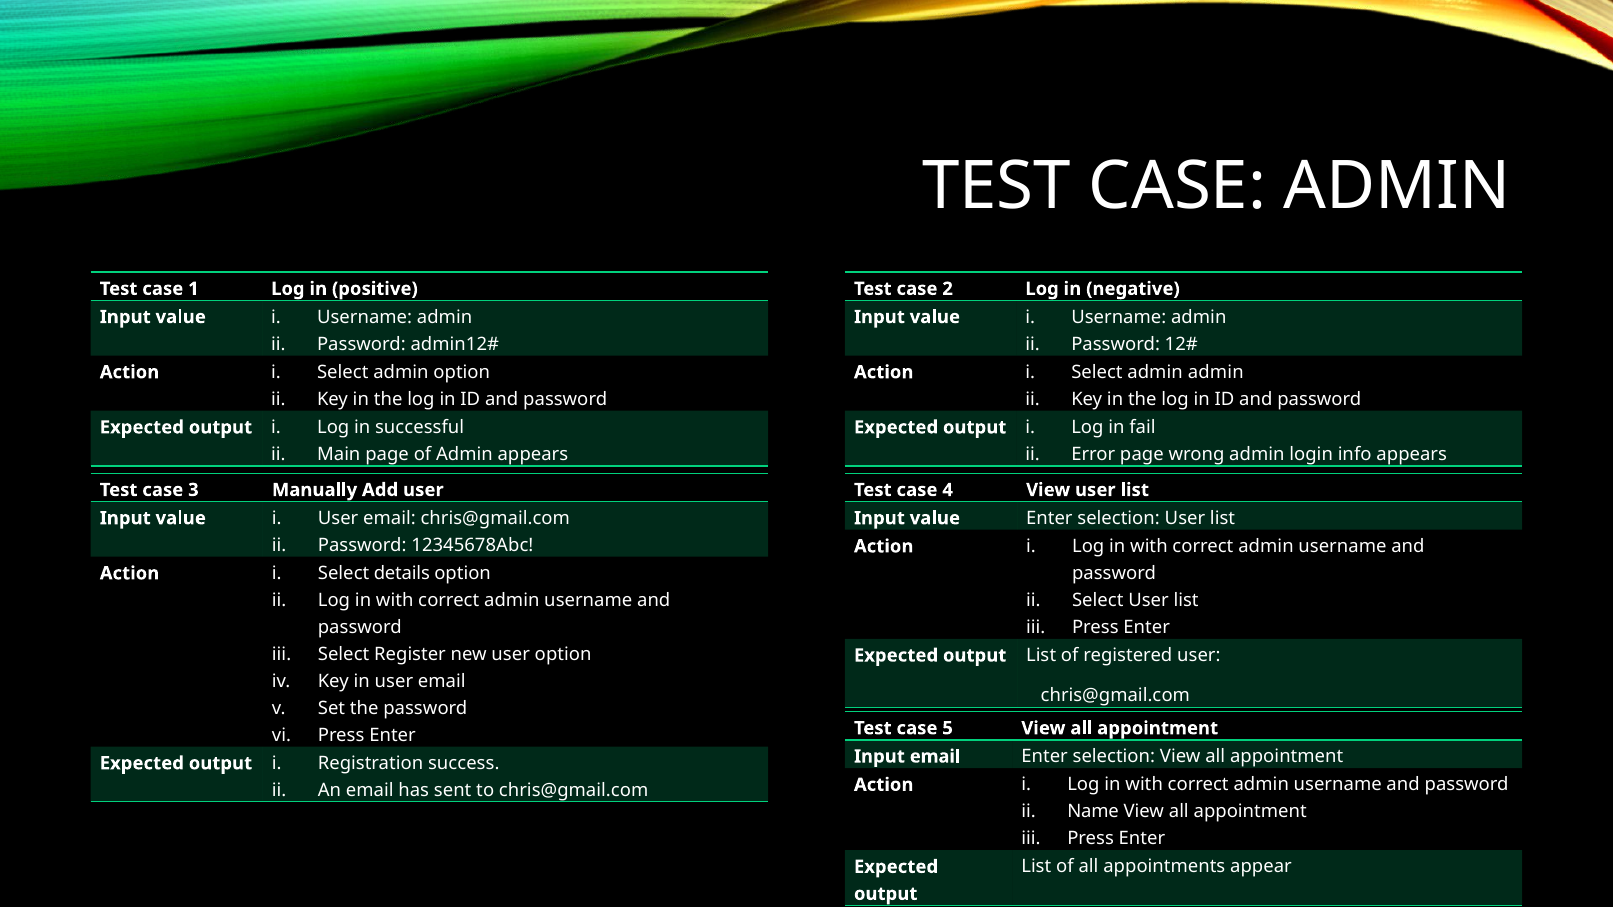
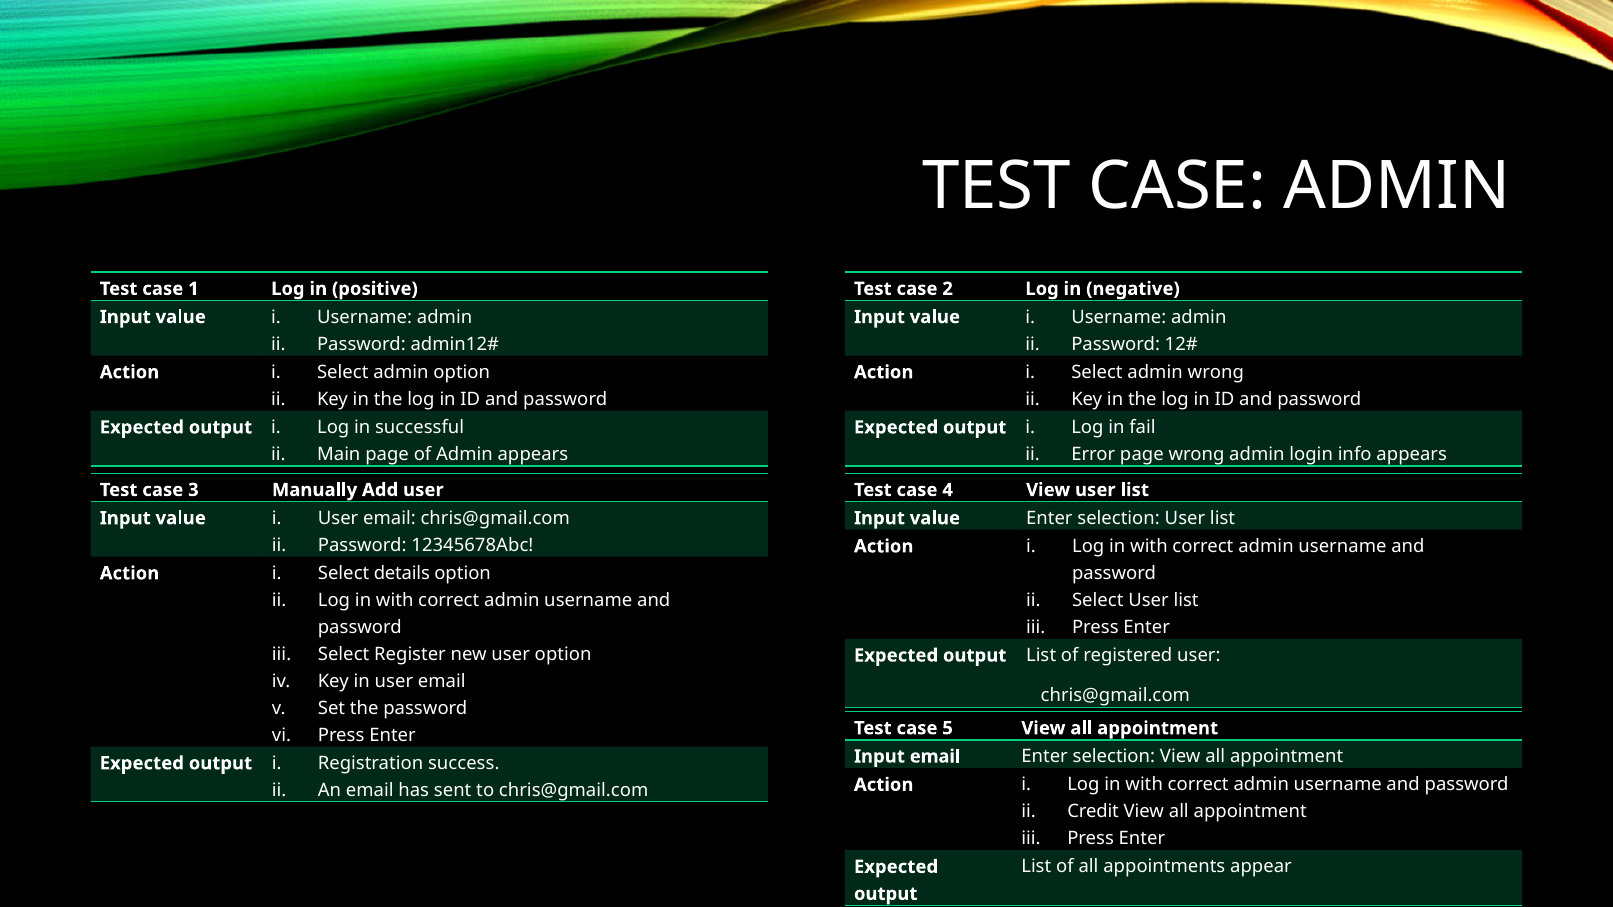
admin admin: admin -> wrong
Name: Name -> Credit
